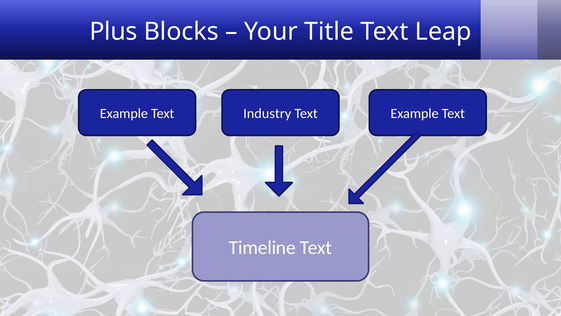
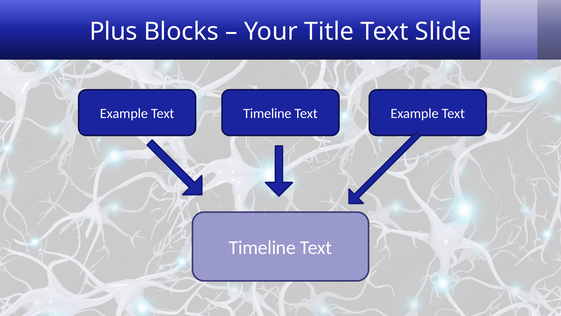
Leap: Leap -> Slide
Industry at (267, 113): Industry -> Timeline
